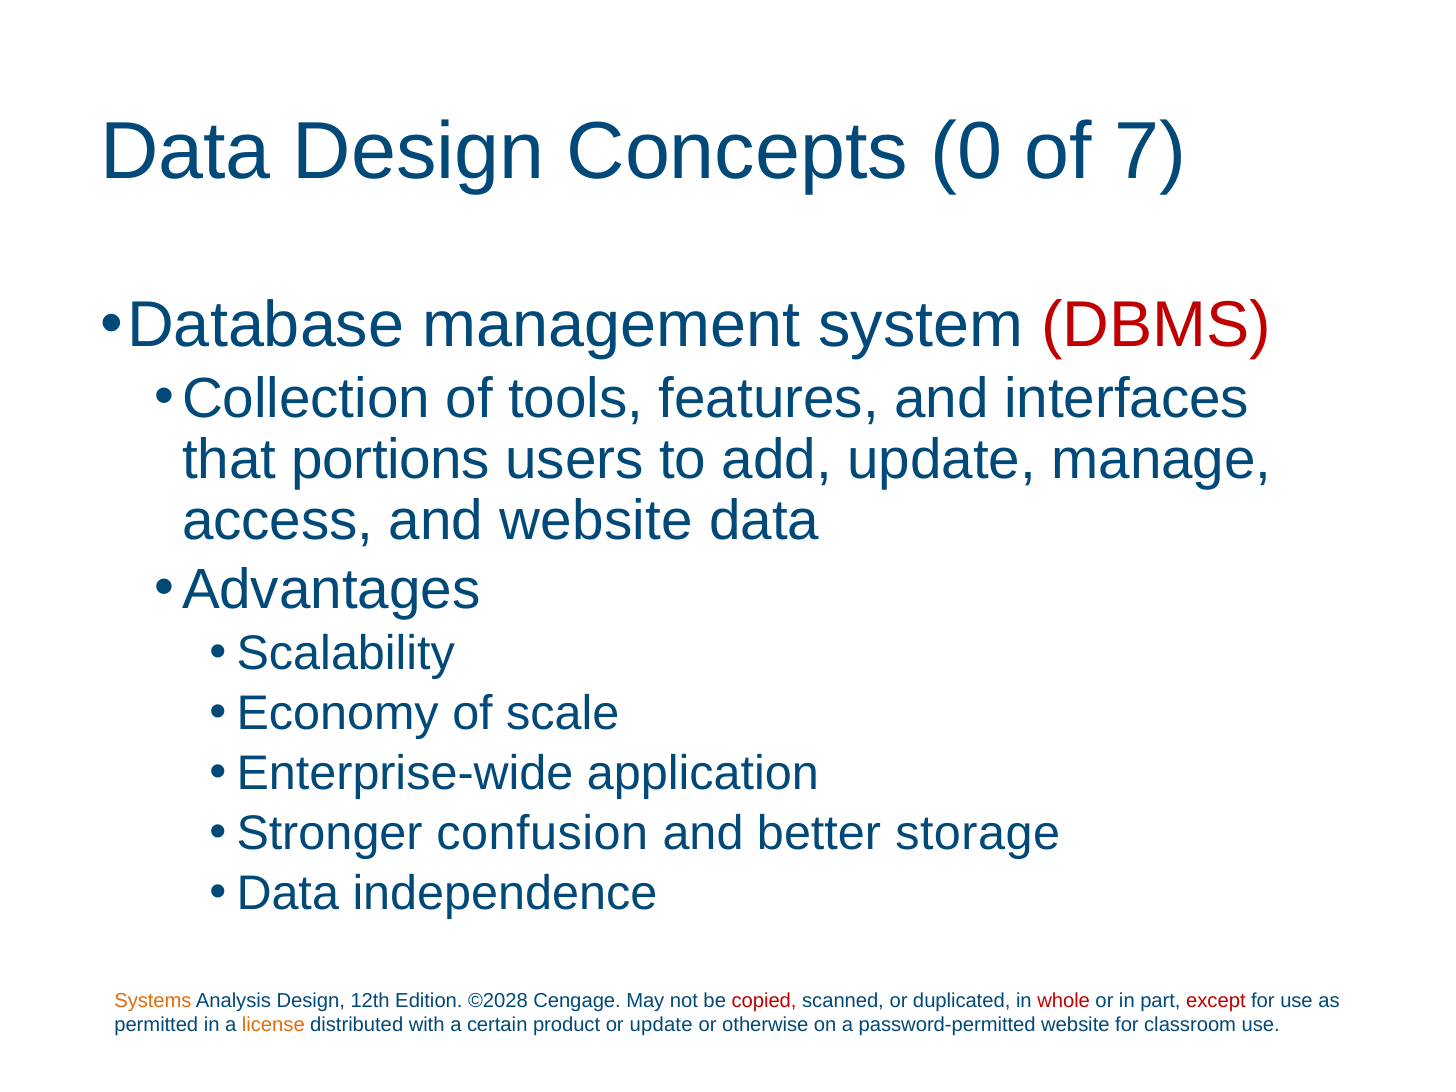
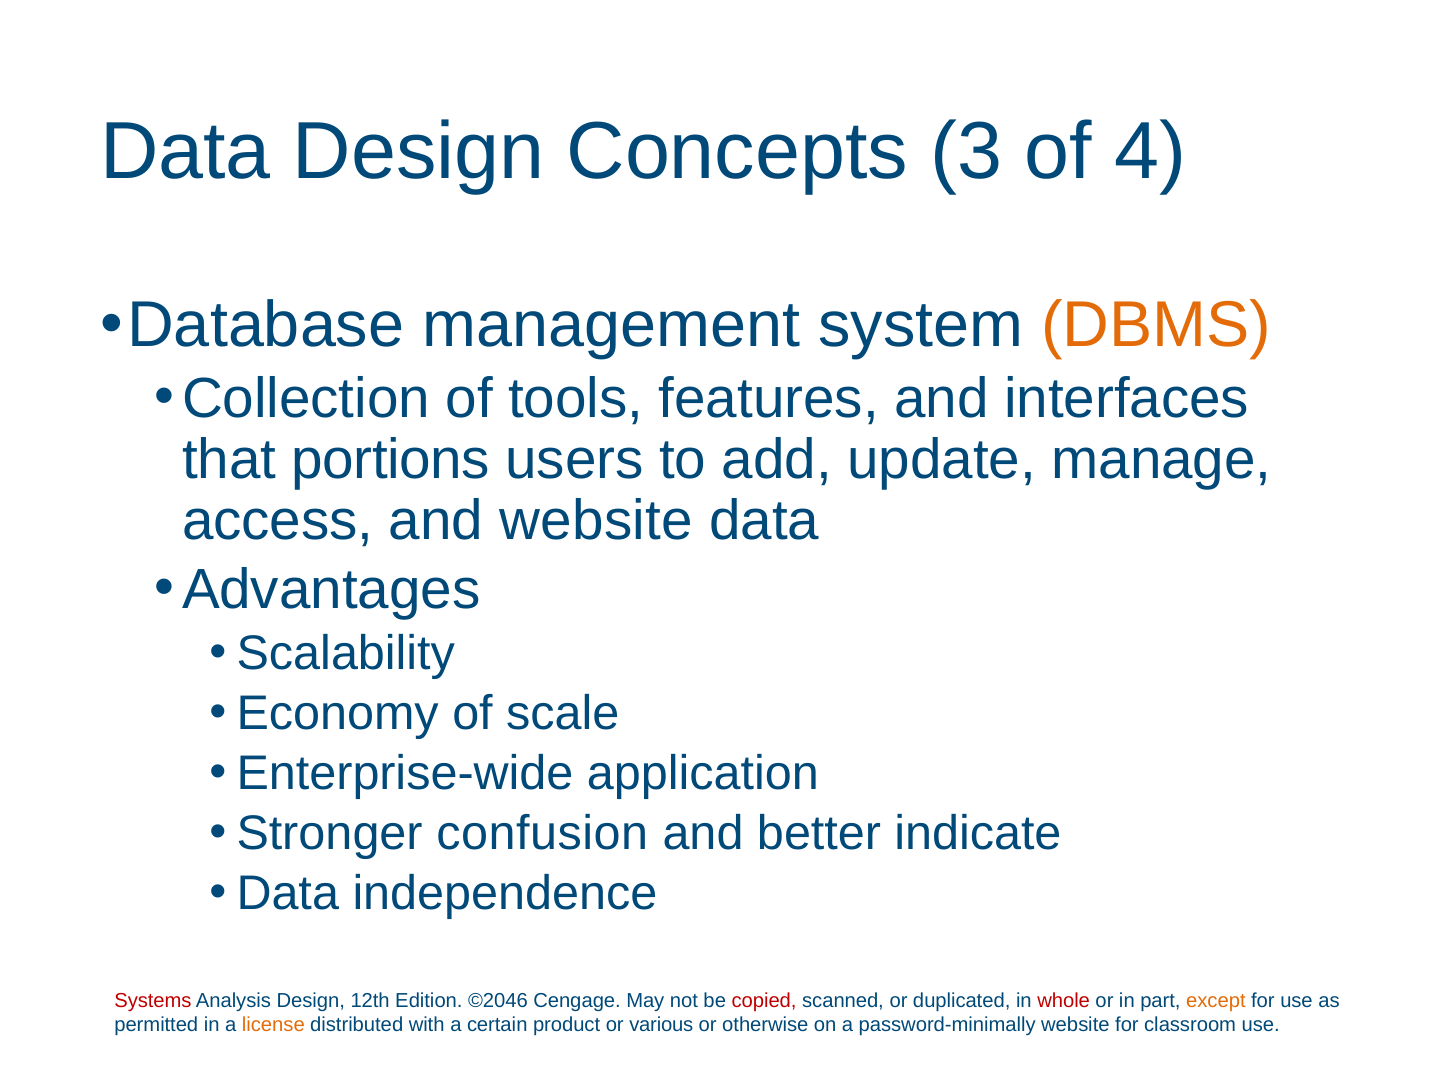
0: 0 -> 3
7: 7 -> 4
DBMS colour: red -> orange
storage: storage -> indicate
Systems colour: orange -> red
©2028: ©2028 -> ©2046
except colour: red -> orange
or update: update -> various
password-permitted: password-permitted -> password-minimally
